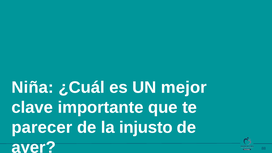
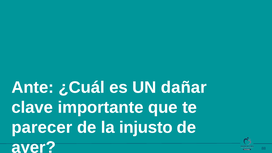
Niña: Niña -> Ante
mejor: mejor -> dañar
